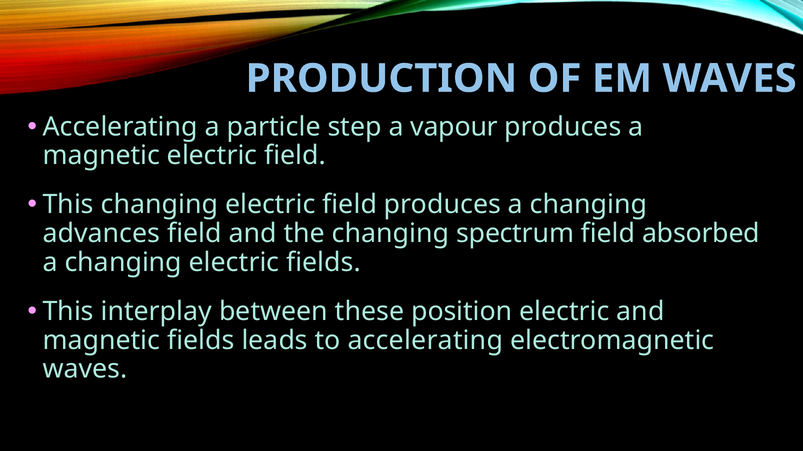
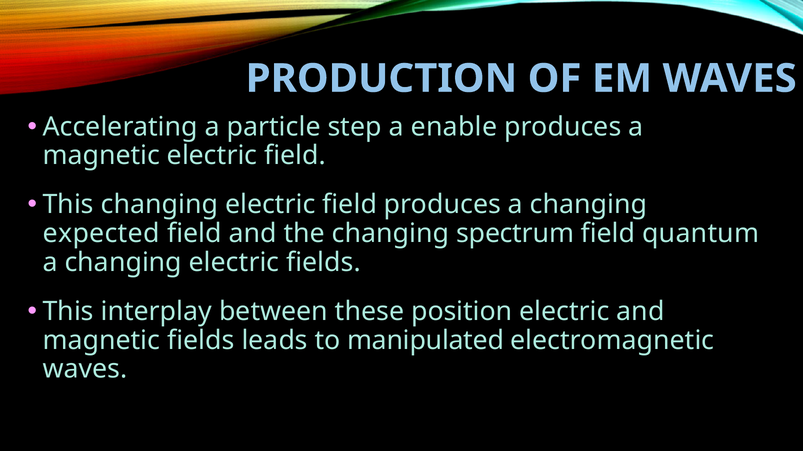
vapour: vapour -> enable
advances: advances -> expected
absorbed: absorbed -> quantum
to accelerating: accelerating -> manipulated
